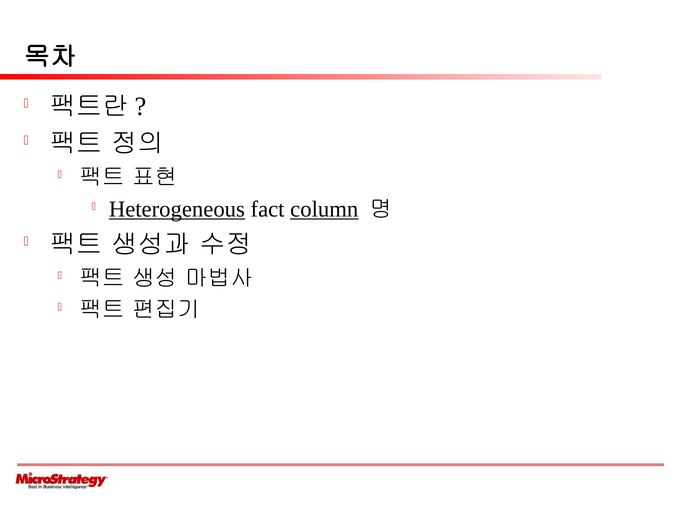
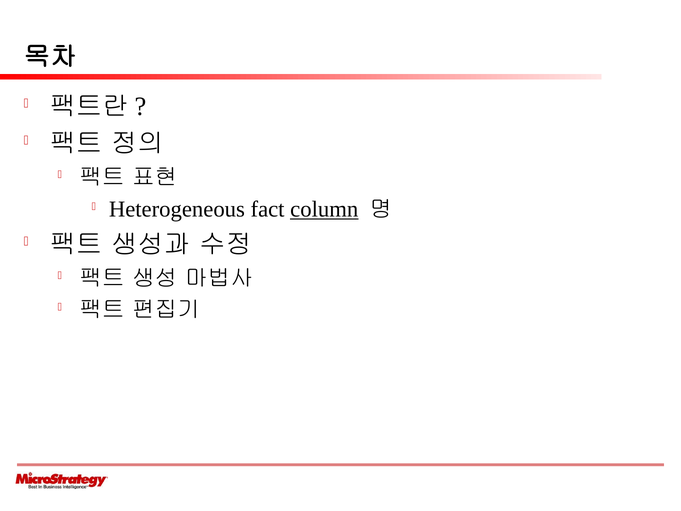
Heterogeneous underline: present -> none
